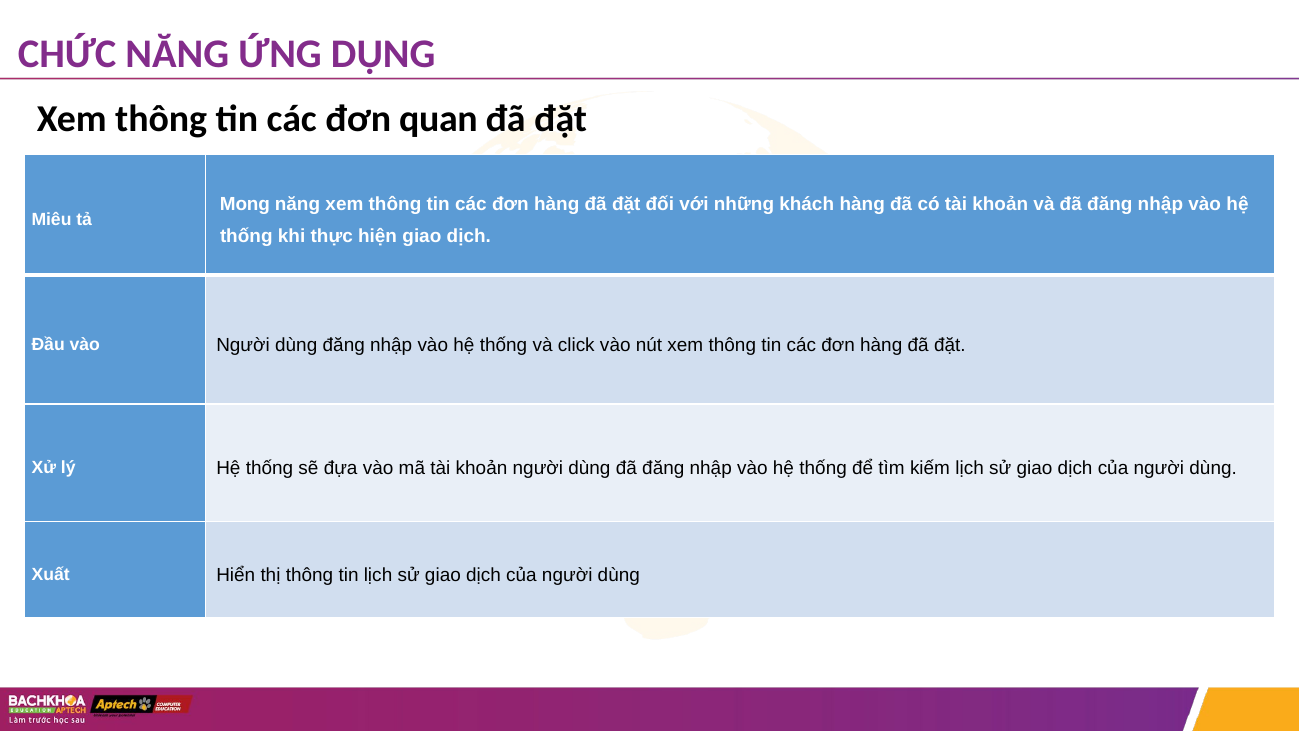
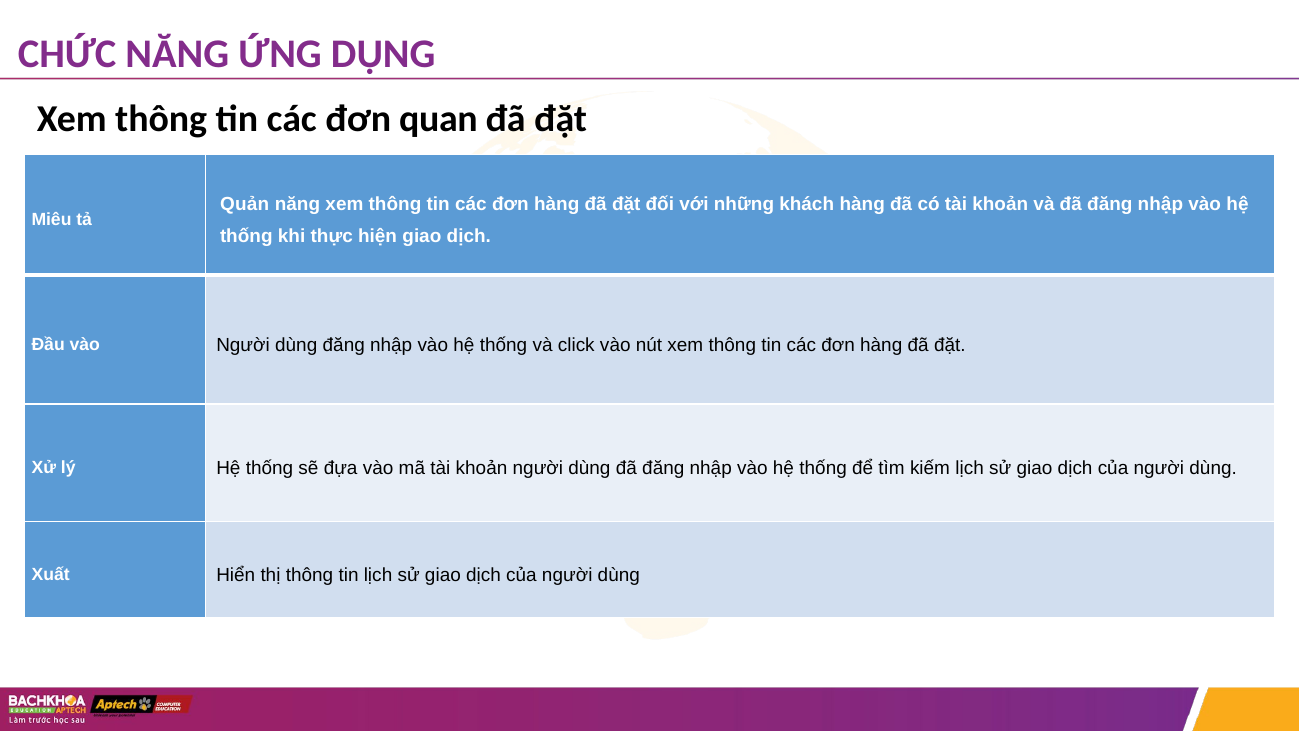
Mong: Mong -> Quản
